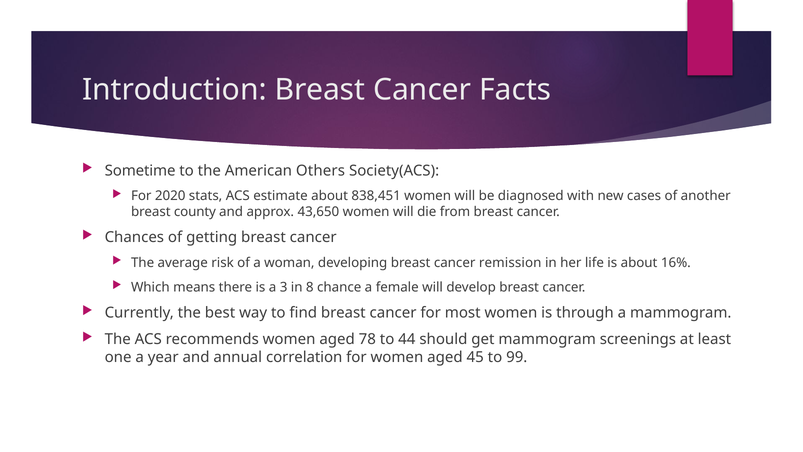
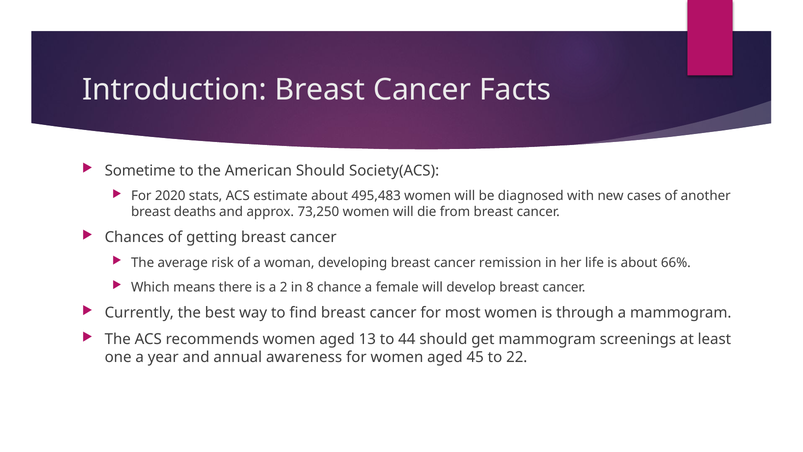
American Others: Others -> Should
838,451: 838,451 -> 495,483
county: county -> deaths
43,650: 43,650 -> 73,250
16%: 16% -> 66%
3: 3 -> 2
78: 78 -> 13
correlation: correlation -> awareness
99: 99 -> 22
